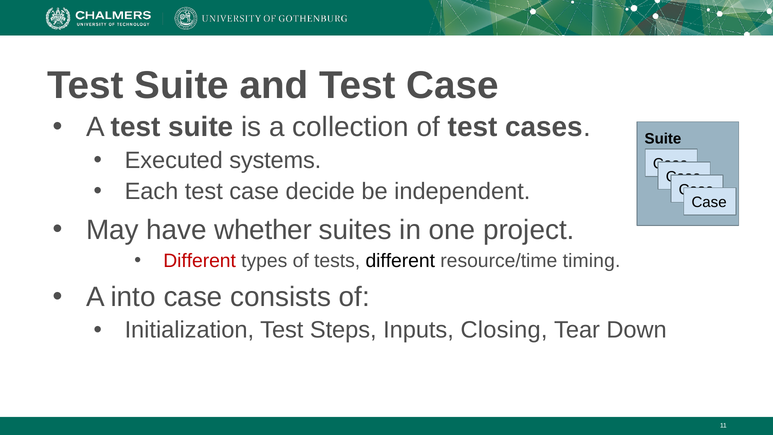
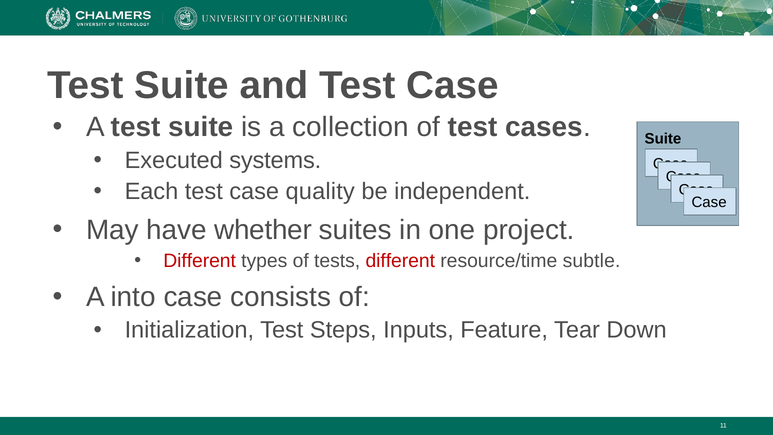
decide: decide -> quality
different at (400, 261) colour: black -> red
timing: timing -> subtle
Closing: Closing -> Feature
